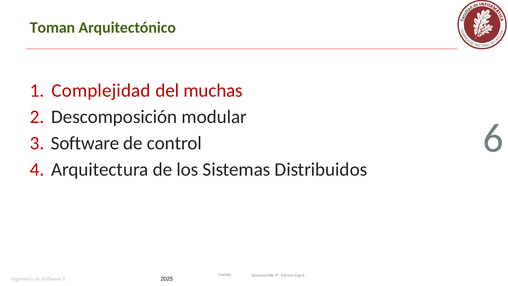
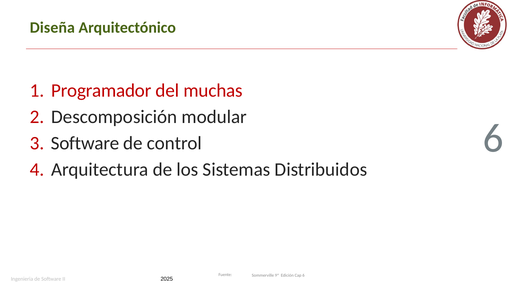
Toman: Toman -> Diseña
Complejidad: Complejidad -> Programador
